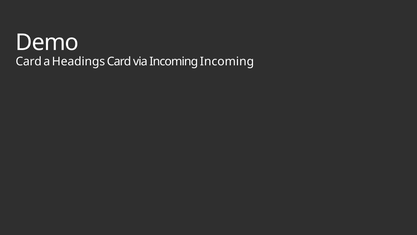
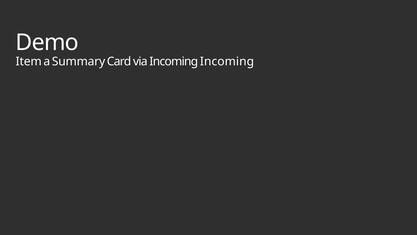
Card at (29, 61): Card -> Item
Headings: Headings -> Summary
